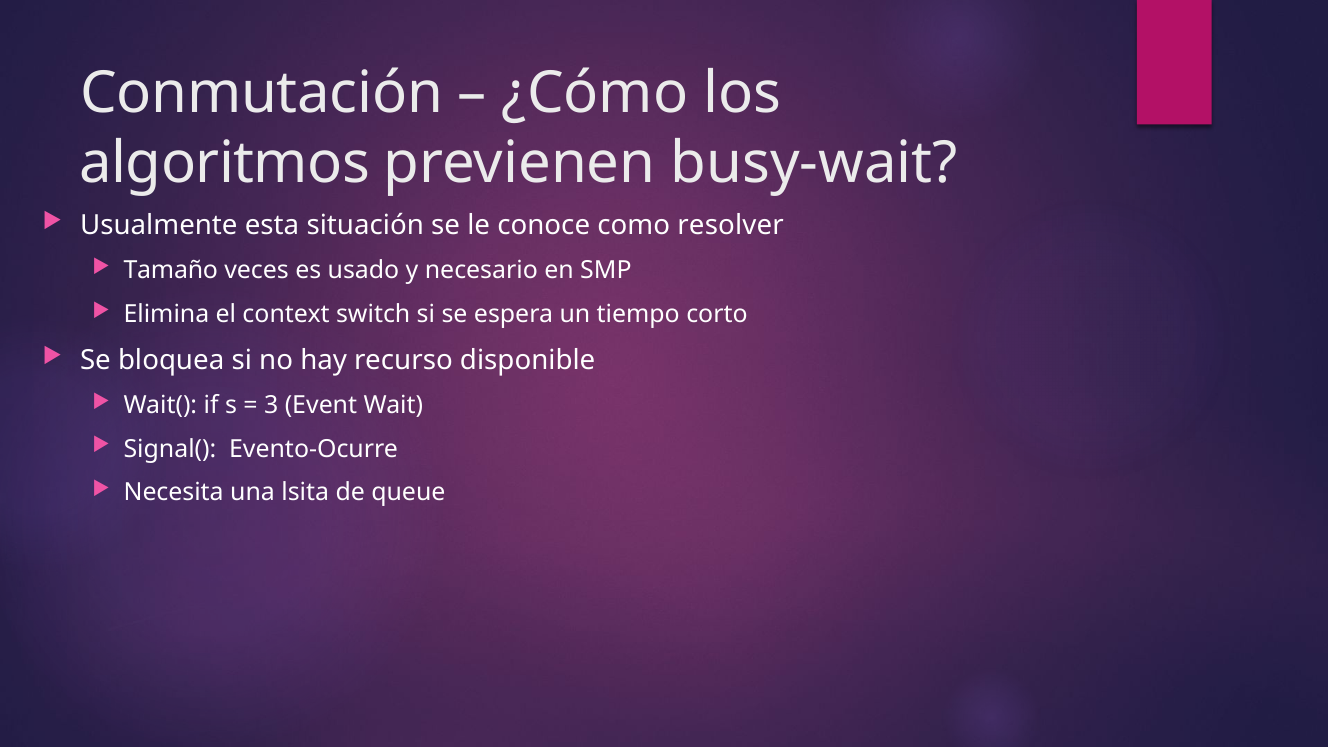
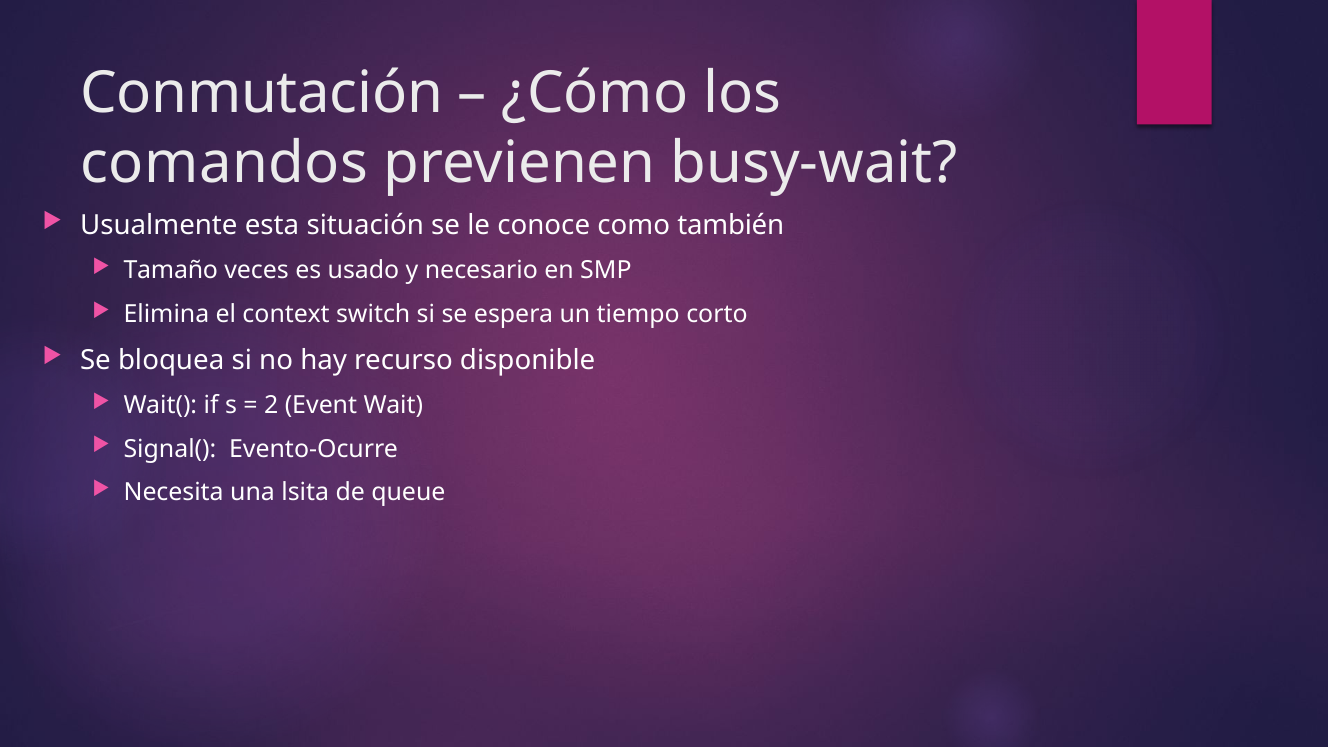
algoritmos: algoritmos -> comandos
resolver: resolver -> también
3: 3 -> 2
